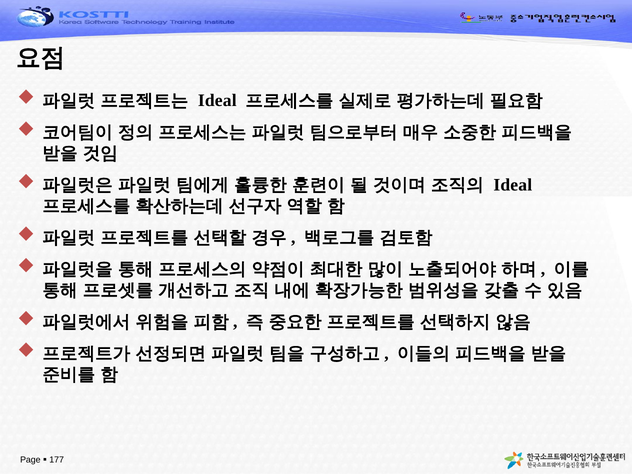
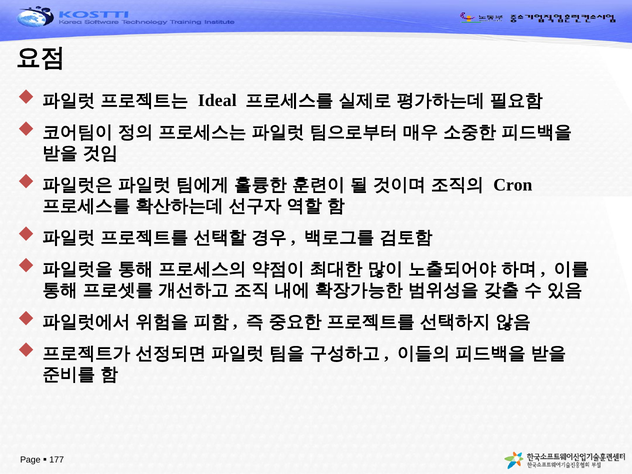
Ideal at (513, 185): Ideal -> Cron
